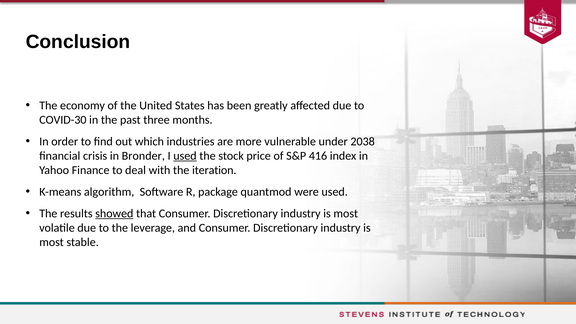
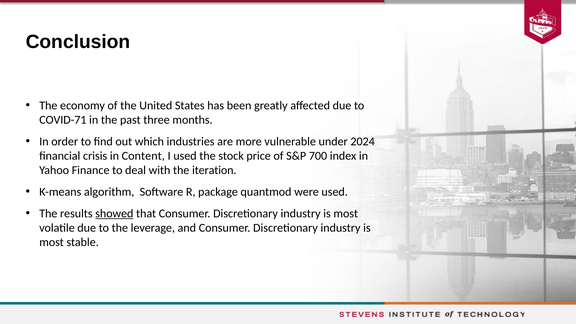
COVID-30: COVID-30 -> COVID-71
2038: 2038 -> 2024
Bronder: Bronder -> Content
used at (185, 156) underline: present -> none
416: 416 -> 700
